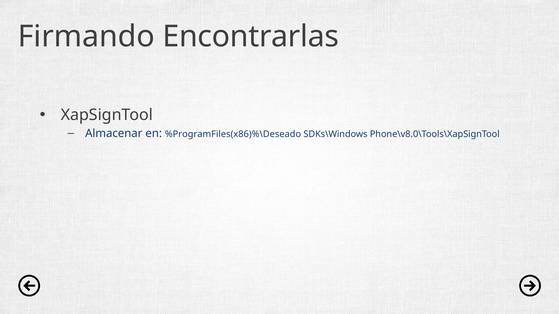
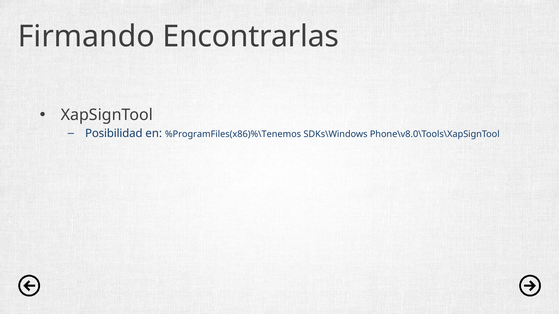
Almacenar: Almacenar -> Posibilidad
%ProgramFiles(x86)%\Deseado: %ProgramFiles(x86)%\Deseado -> %ProgramFiles(x86)%\Tenemos
